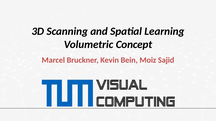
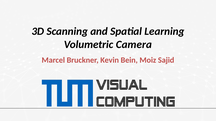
Concept: Concept -> Camera
